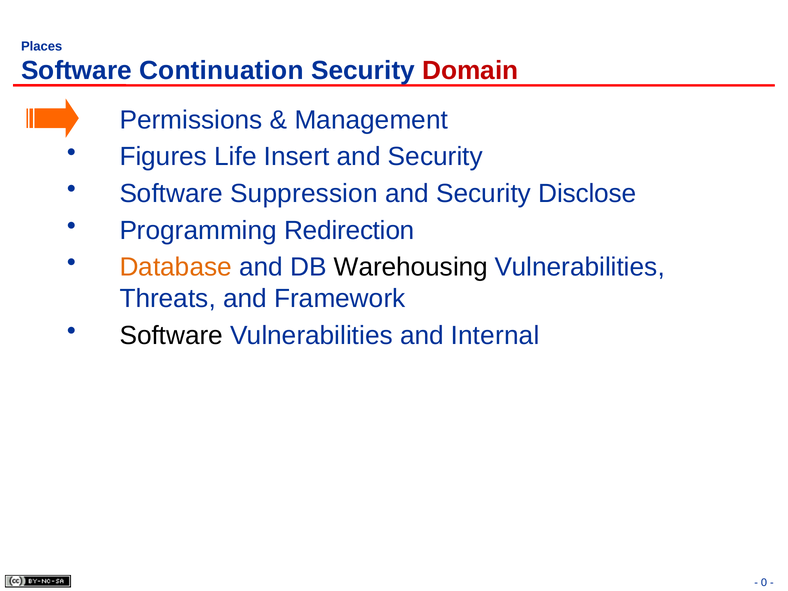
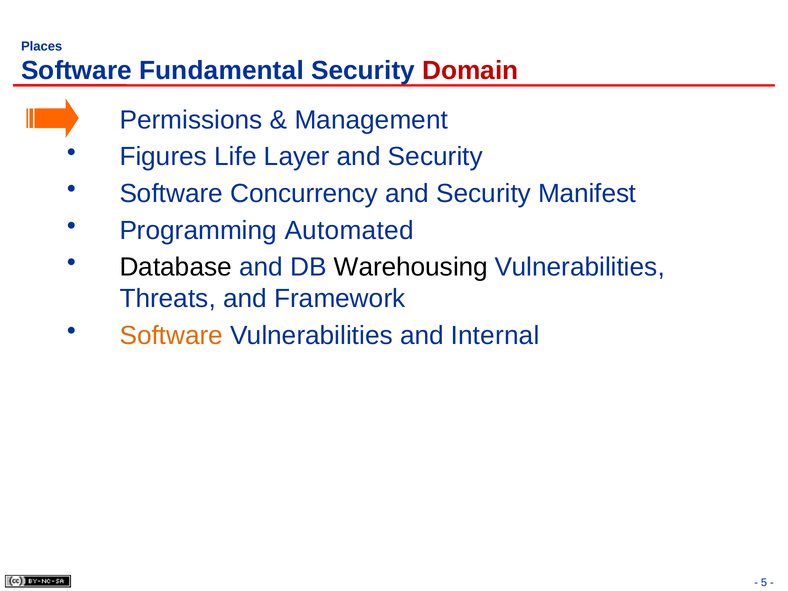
Continuation: Continuation -> Fundamental
Insert: Insert -> Layer
Suppression: Suppression -> Concurrency
Disclose: Disclose -> Manifest
Redirection: Redirection -> Automated
Database colour: orange -> black
Software at (171, 335) colour: black -> orange
0: 0 -> 5
